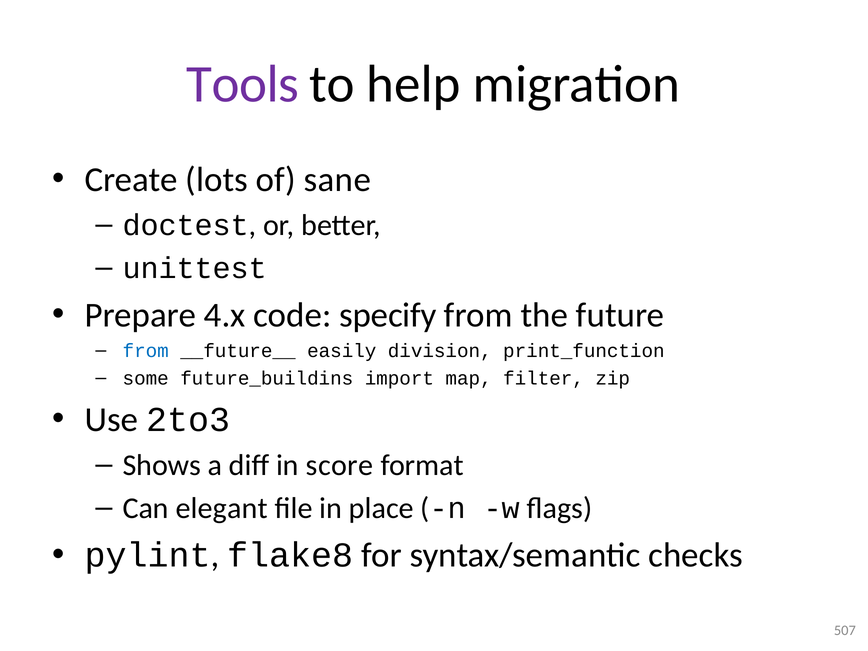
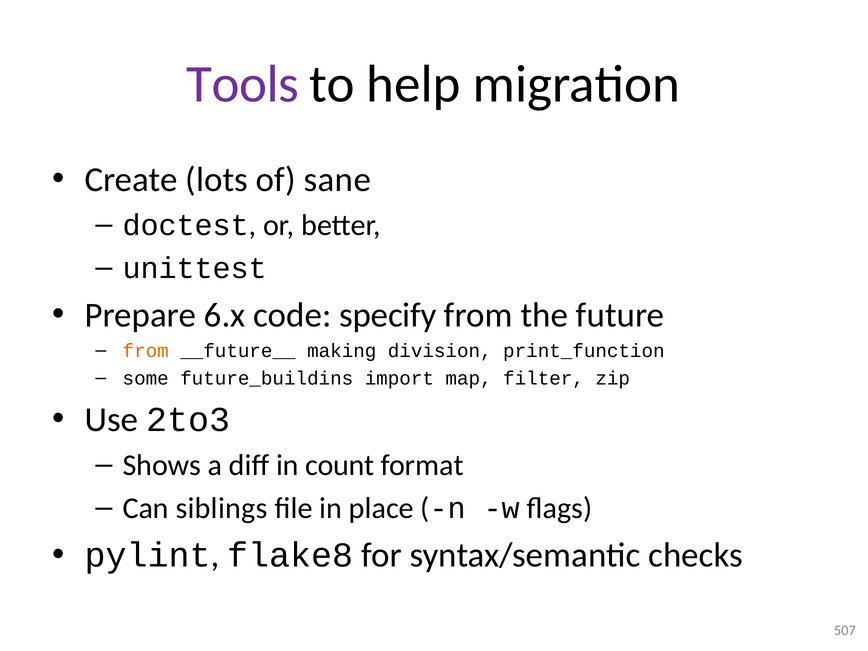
4.x: 4.x -> 6.x
from at (146, 351) colour: blue -> orange
easily: easily -> making
score: score -> count
elegant: elegant -> siblings
